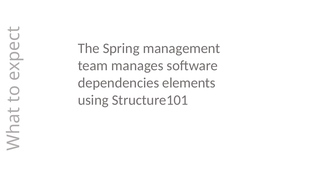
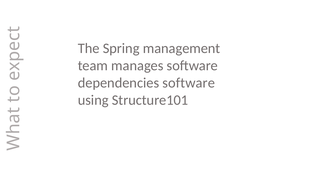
dependencies elements: elements -> software
